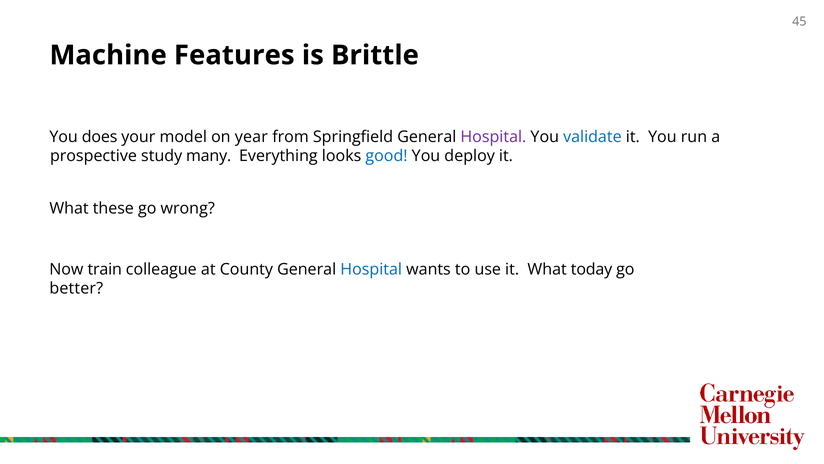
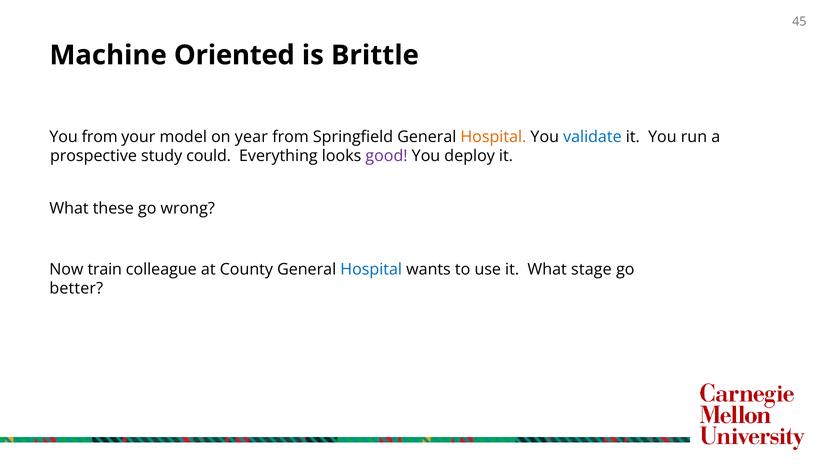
Features: Features -> Oriented
You does: does -> from
Hospital at (493, 137) colour: purple -> orange
many: many -> could
good colour: blue -> purple
today: today -> stage
